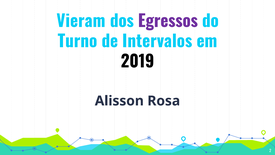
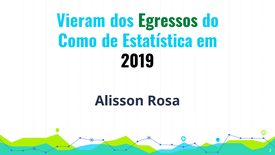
Egressos colour: purple -> green
Turno: Turno -> Como
Intervalos: Intervalos -> Estatística
